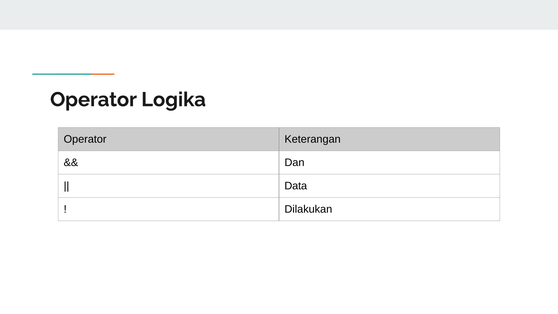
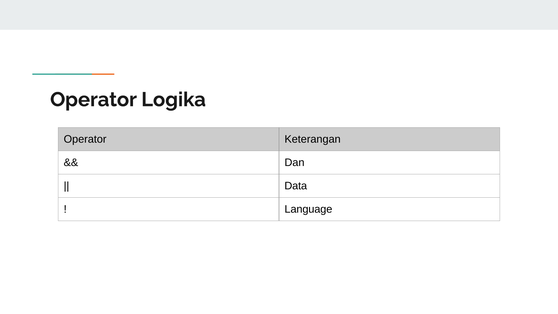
Dilakukan: Dilakukan -> Language
